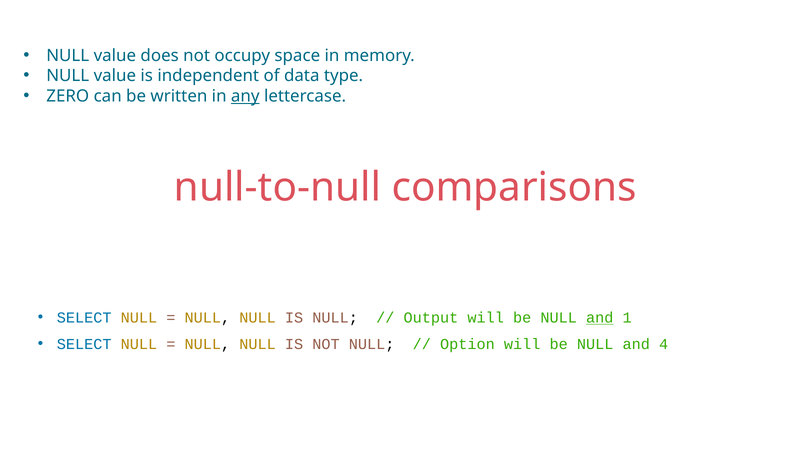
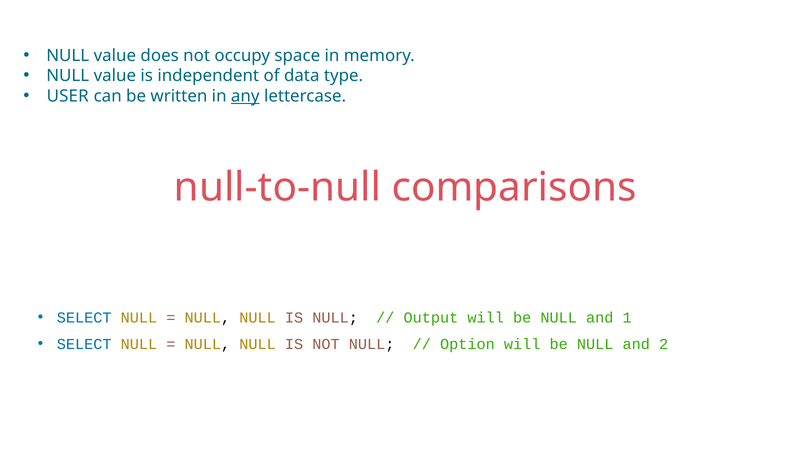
ZERO: ZERO -> USER
and at (600, 318) underline: present -> none
4: 4 -> 2
